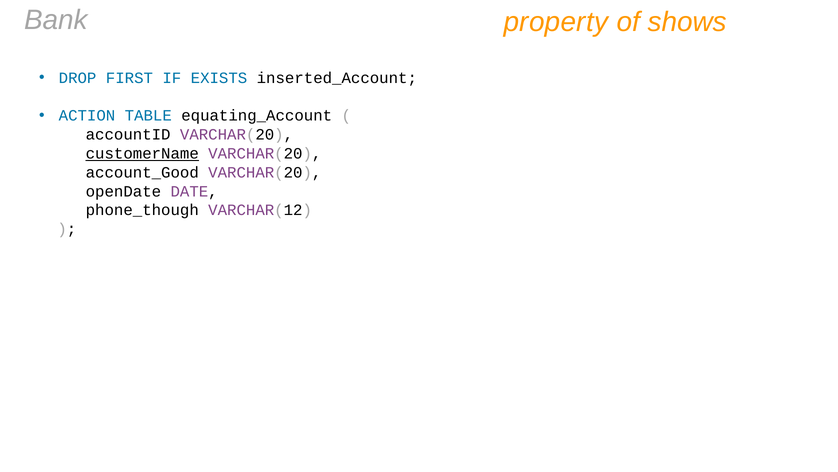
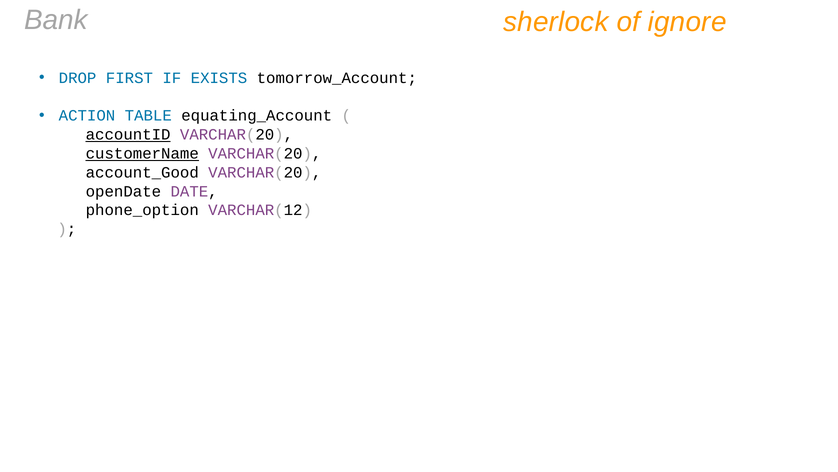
property: property -> sherlock
shows: shows -> ignore
inserted_Account: inserted_Account -> tomorrow_Account
accountID underline: none -> present
phone_though: phone_though -> phone_option
